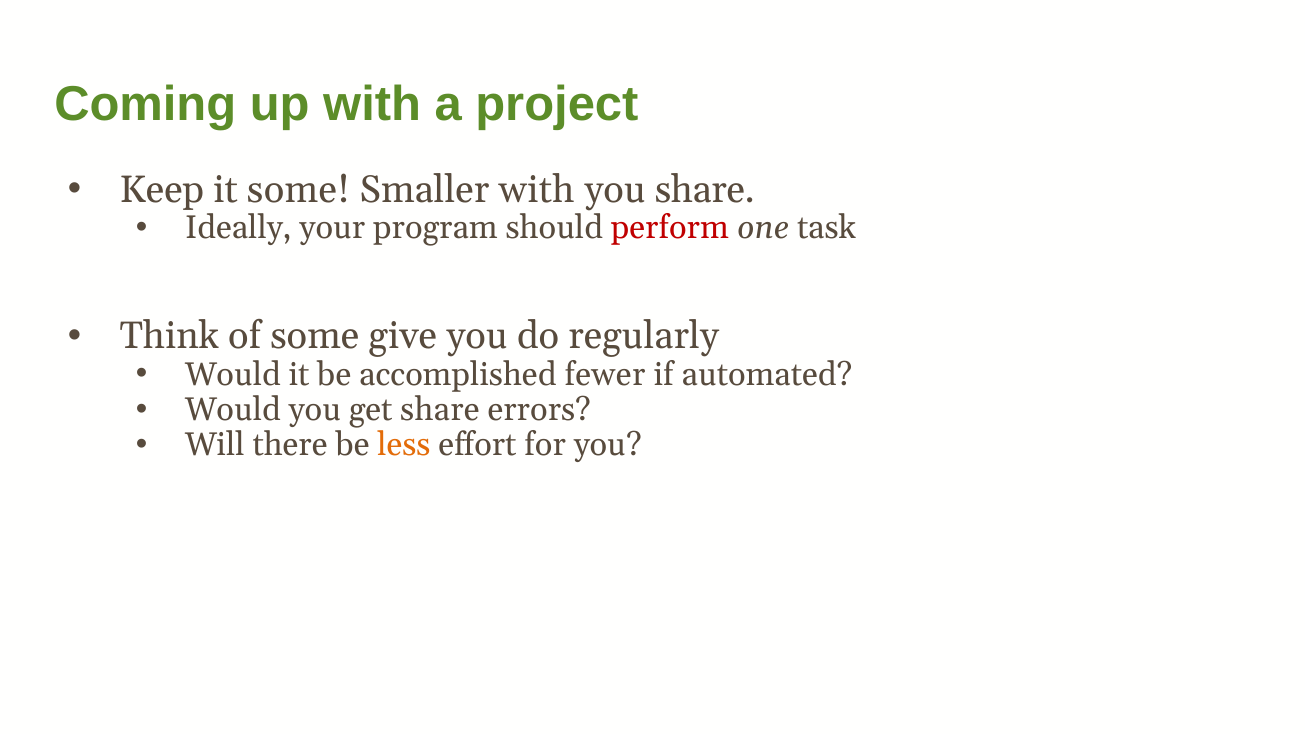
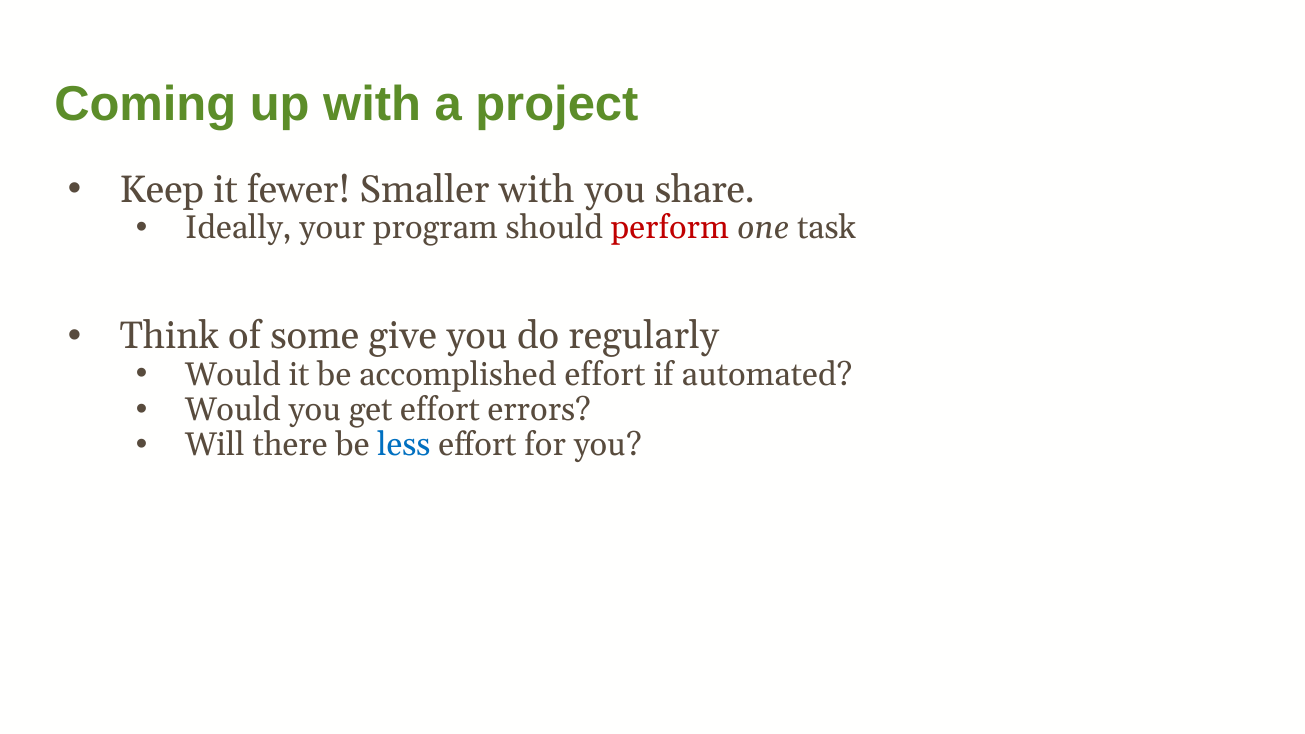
it some: some -> fewer
accomplished fewer: fewer -> effort
get share: share -> effort
less colour: orange -> blue
